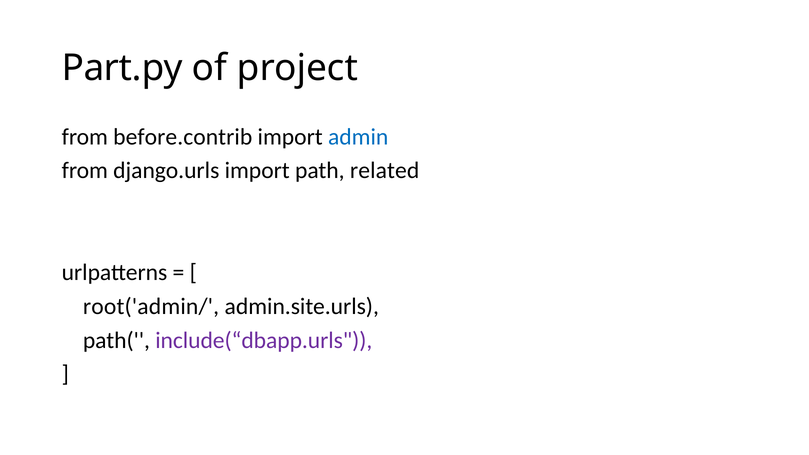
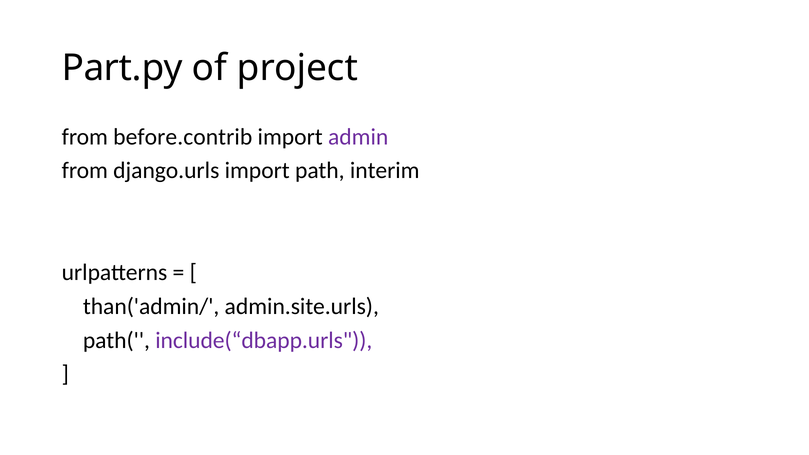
admin colour: blue -> purple
related: related -> interim
root('admin/: root('admin/ -> than('admin/
